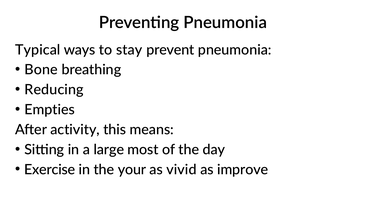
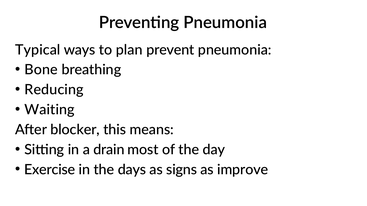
stay: stay -> plan
Empties: Empties -> Waiting
activity: activity -> blocker
large: large -> drain
your: your -> days
vivid: vivid -> signs
